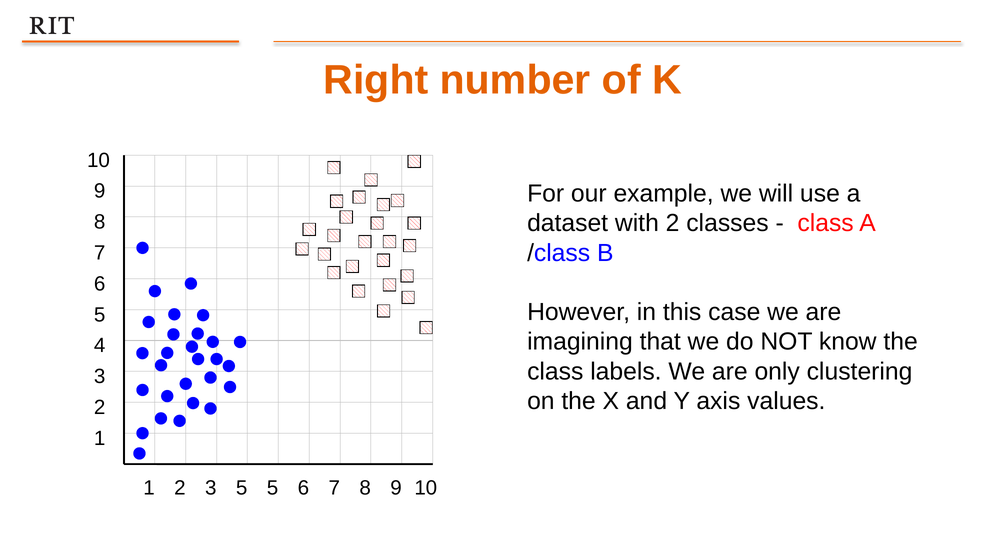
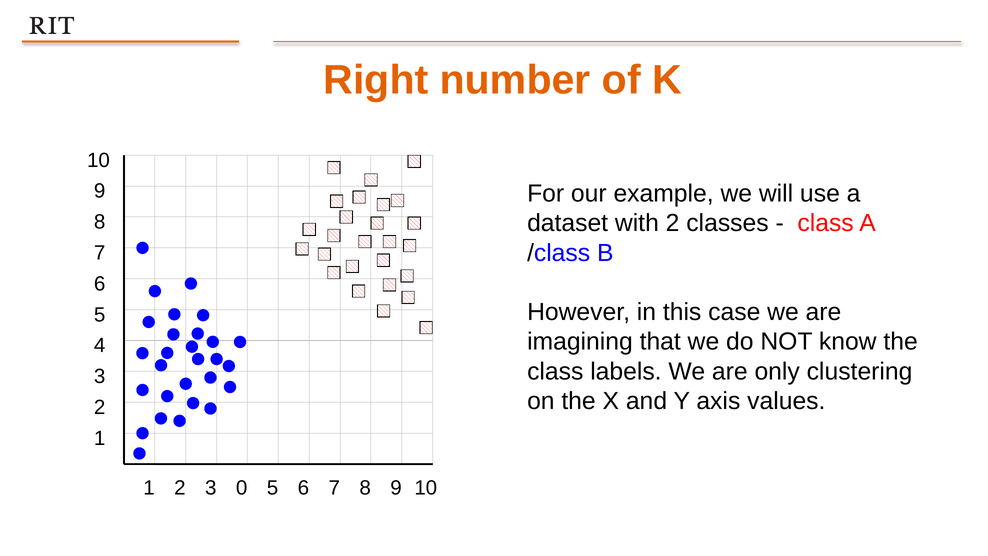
3 5: 5 -> 0
